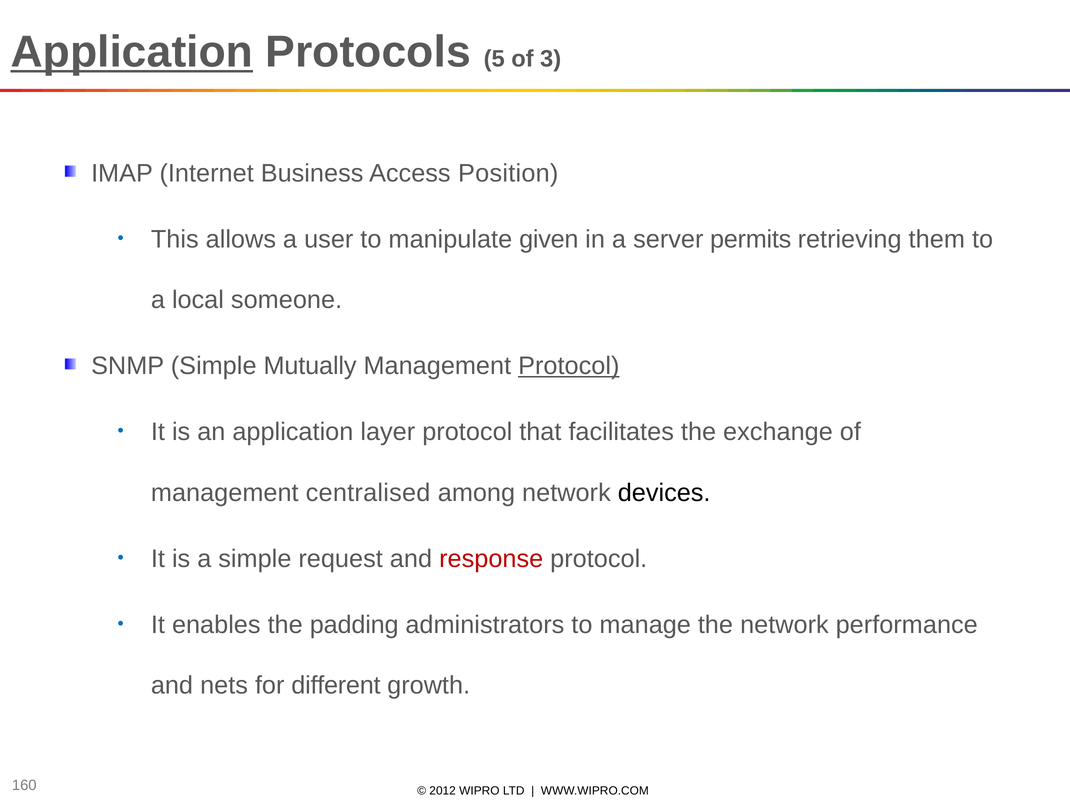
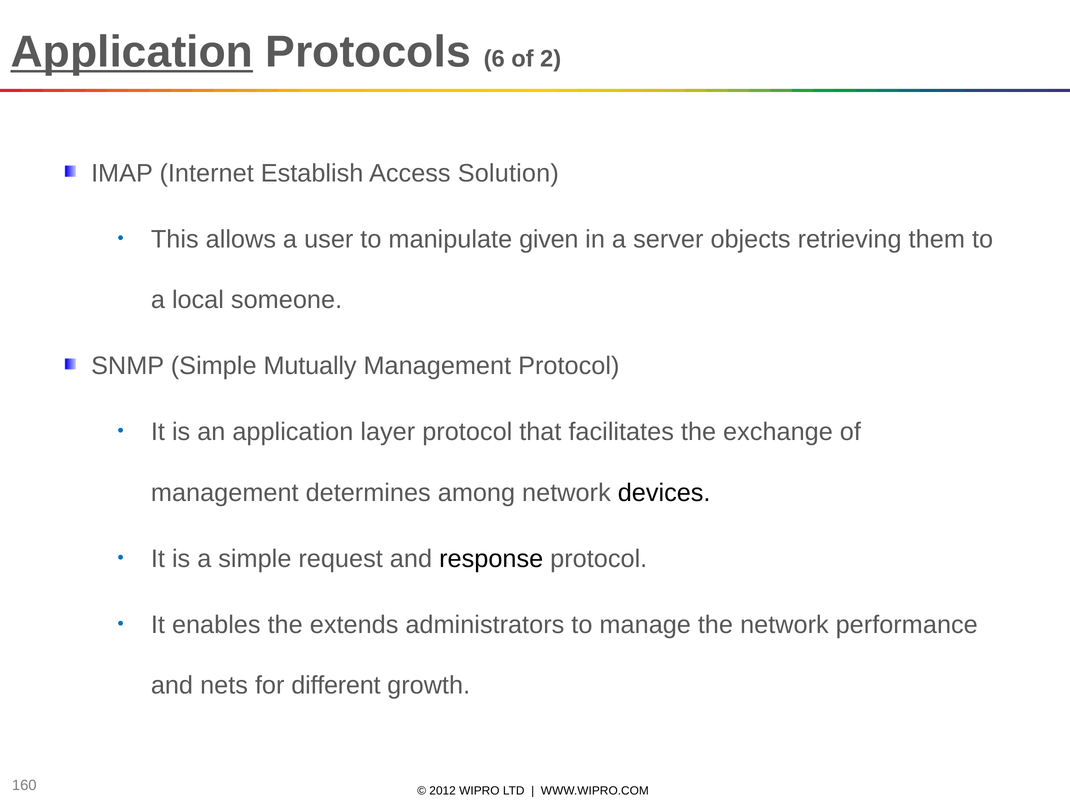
5: 5 -> 6
3: 3 -> 2
Business: Business -> Establish
Position: Position -> Solution
permits: permits -> objects
Protocol at (569, 366) underline: present -> none
centralised: centralised -> determines
response colour: red -> black
padding: padding -> extends
